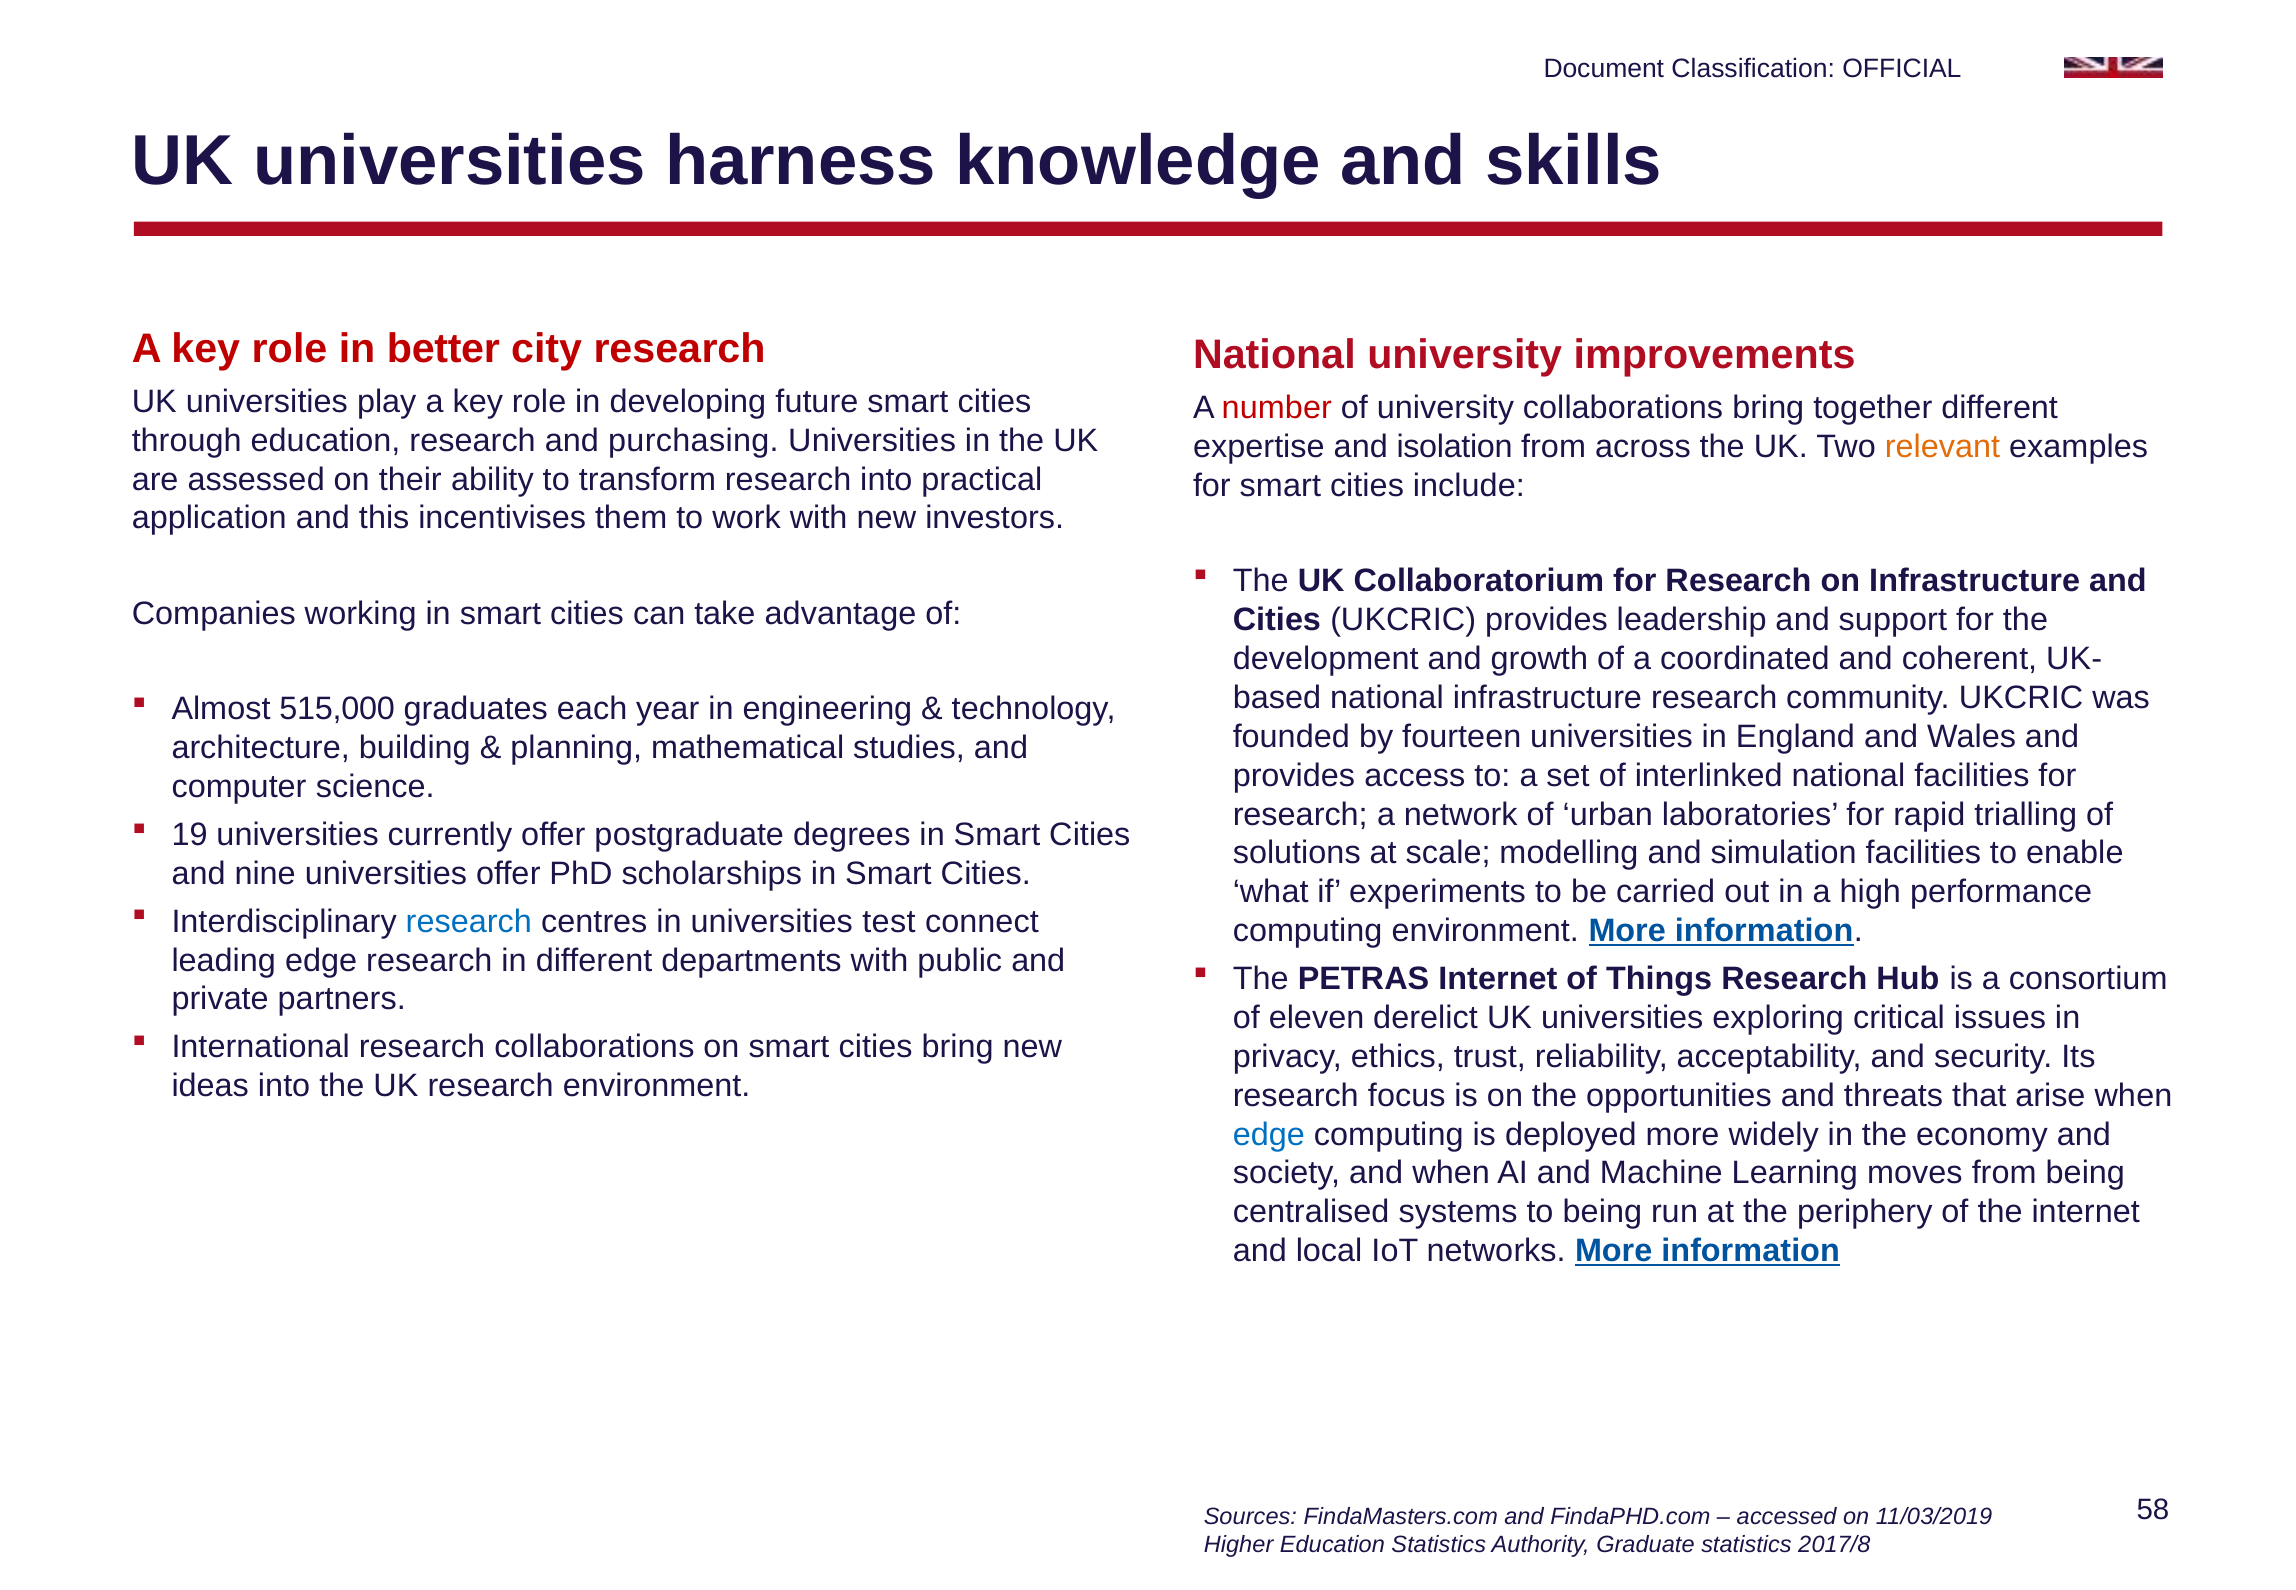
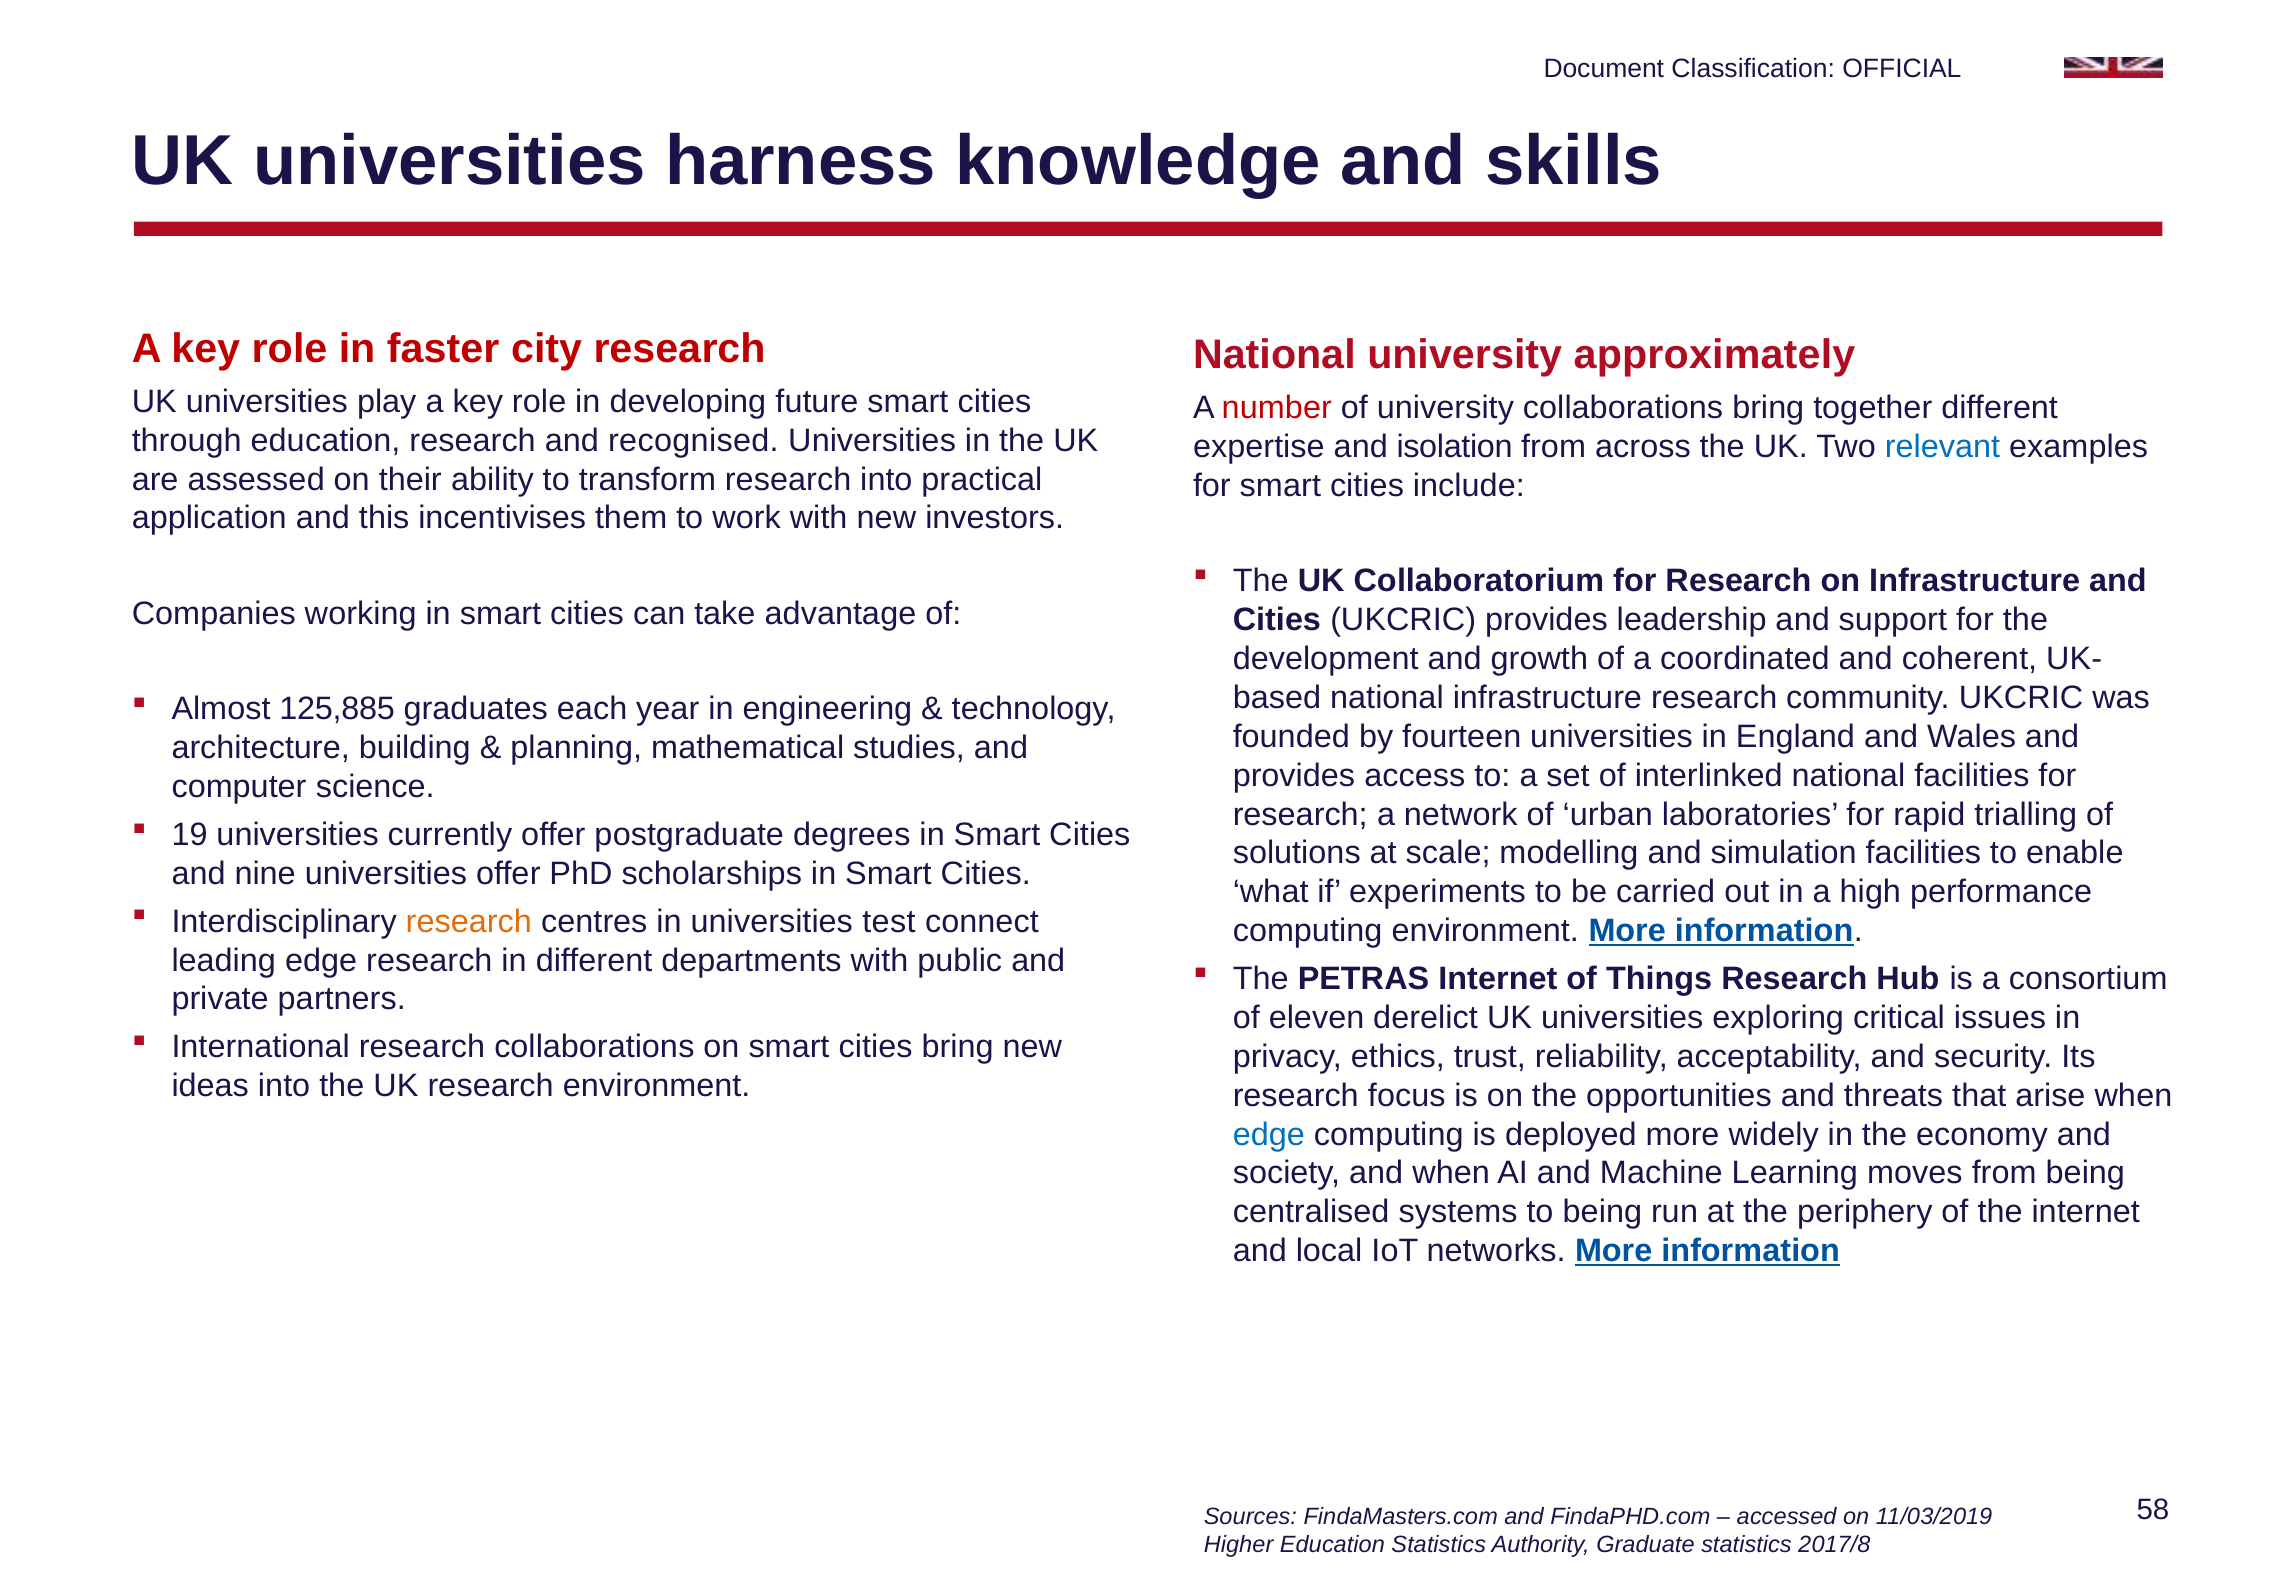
better: better -> faster
improvements: improvements -> approximately
purchasing: purchasing -> recognised
relevant colour: orange -> blue
515,000: 515,000 -> 125,885
research at (469, 921) colour: blue -> orange
